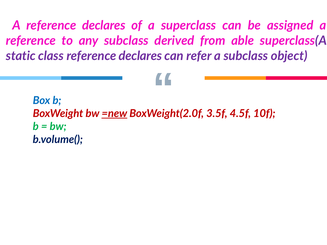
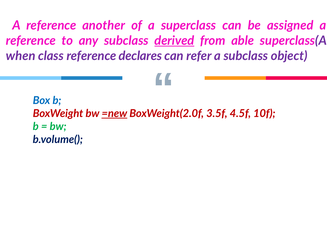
A reference declares: declares -> another
derived underline: none -> present
static: static -> when
